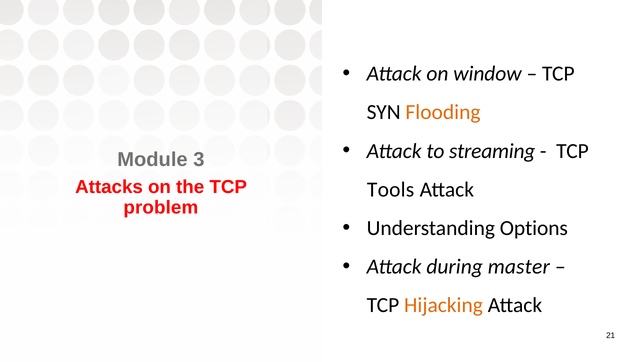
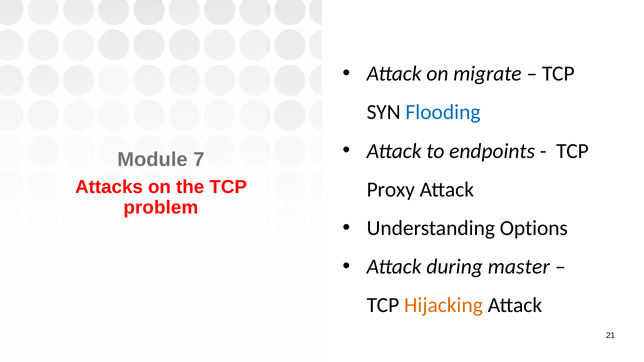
window: window -> migrate
Flooding colour: orange -> blue
streaming: streaming -> endpoints
3: 3 -> 7
Tools: Tools -> Proxy
